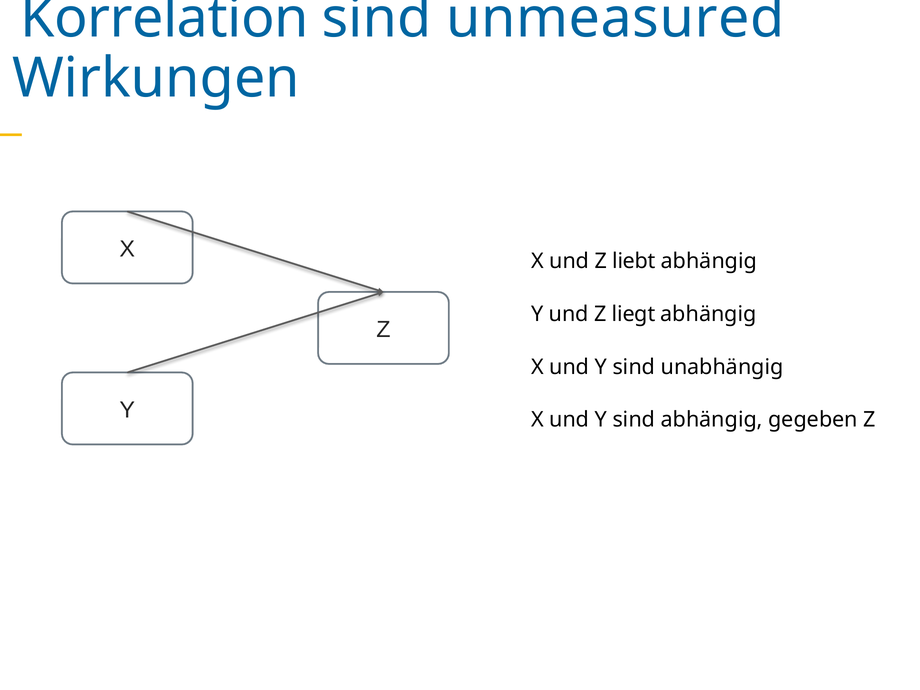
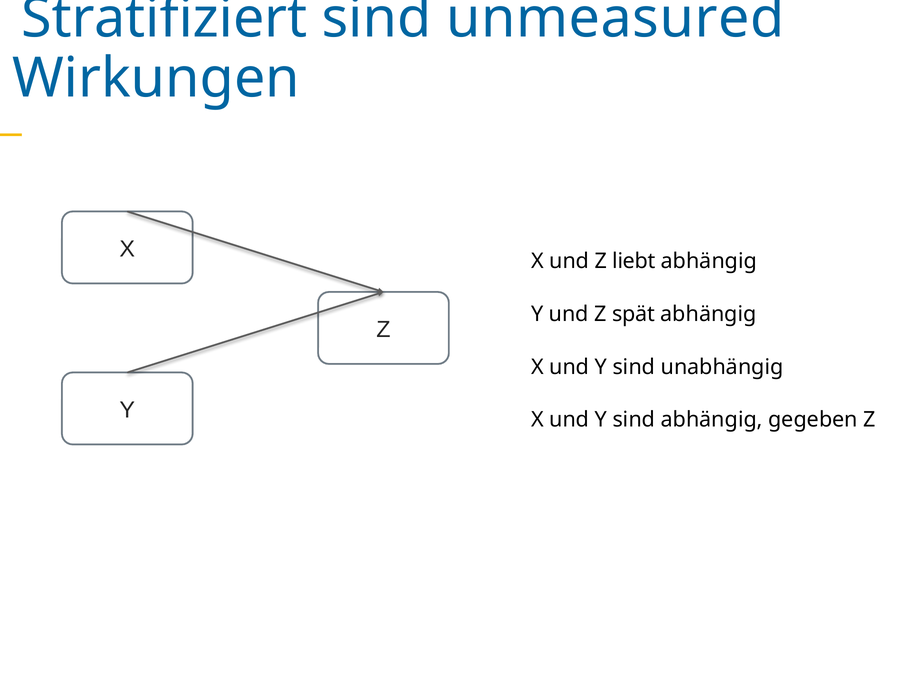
Korrelation: Korrelation -> Stratifiziert
liegt: liegt -> spät
